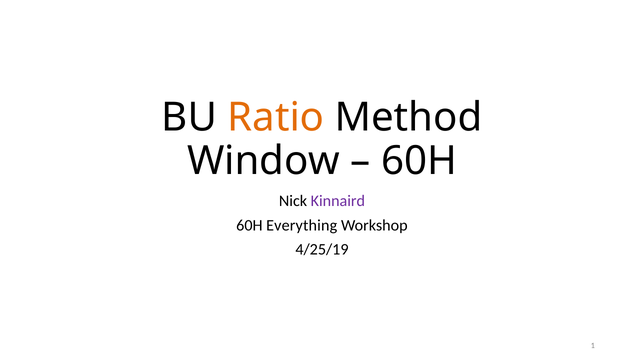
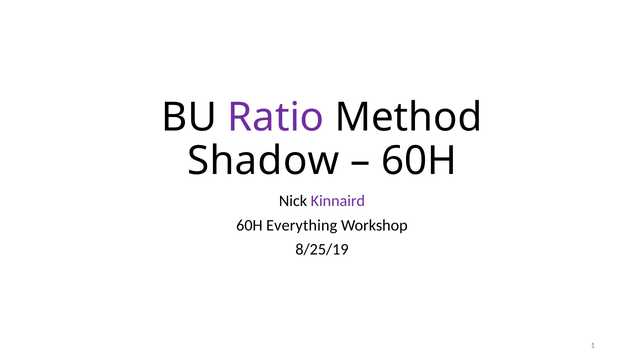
Ratio colour: orange -> purple
Window: Window -> Shadow
4/25/19: 4/25/19 -> 8/25/19
